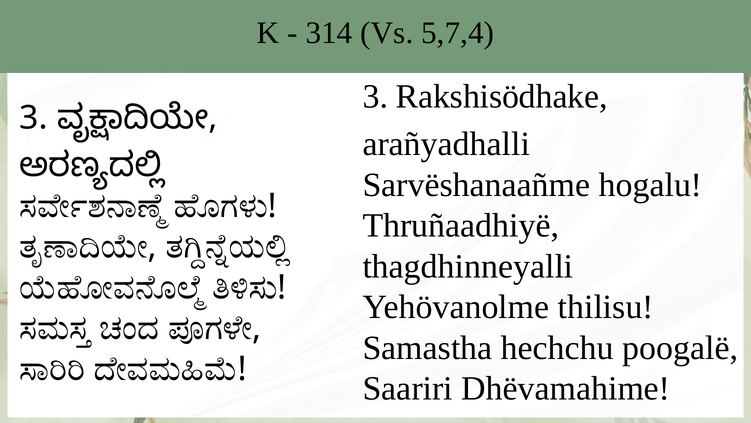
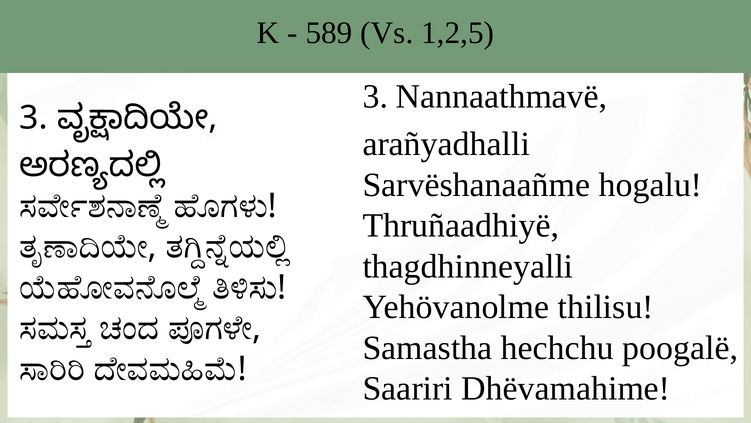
314: 314 -> 589
5,7,4: 5,7,4 -> 1,2,5
Rakshisödhake: Rakshisödhake -> Nannaathmavë
